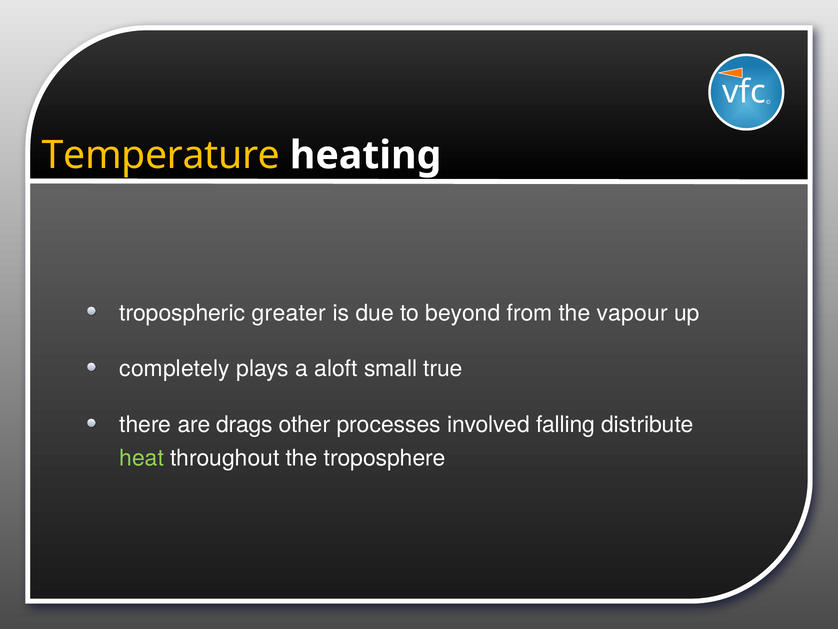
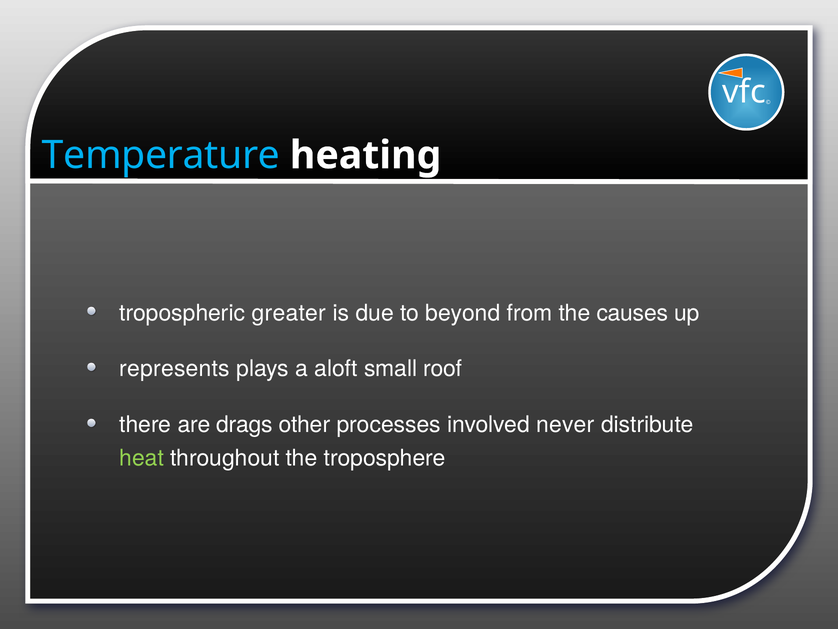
Temperature colour: yellow -> light blue
vapour: vapour -> causes
completely: completely -> represents
true: true -> roof
falling: falling -> never
